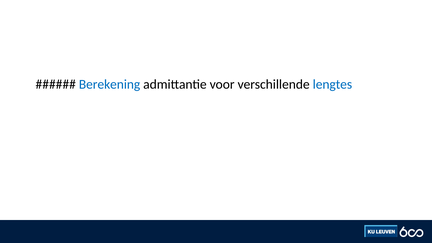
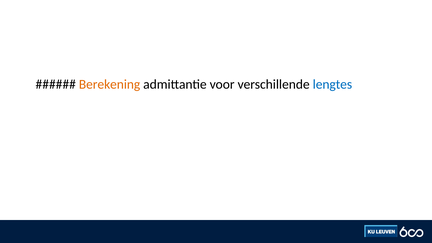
Berekening colour: blue -> orange
